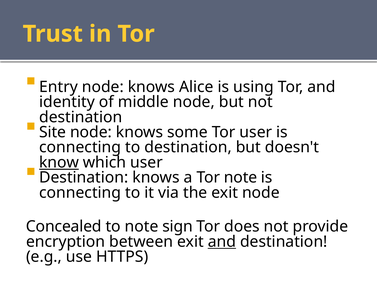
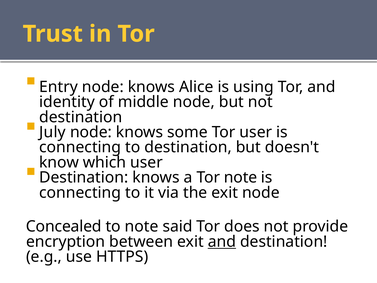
Site: Site -> July
know underline: present -> none
sign: sign -> said
